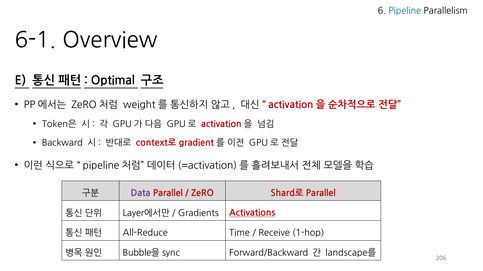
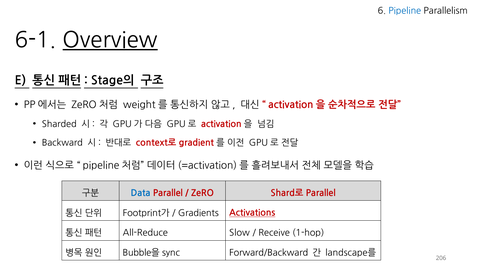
Overview underline: none -> present
Optimal: Optimal -> Stage의
Token은: Token은 -> Sharded
Data colour: purple -> blue
Layer에서만: Layer에서만 -> Footprint가
Time: Time -> Slow
